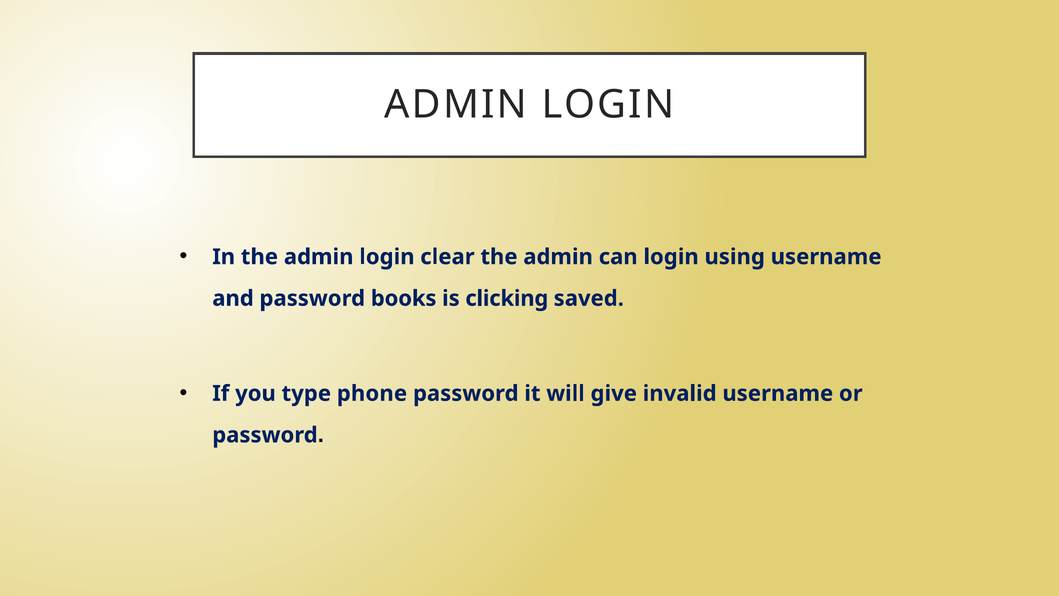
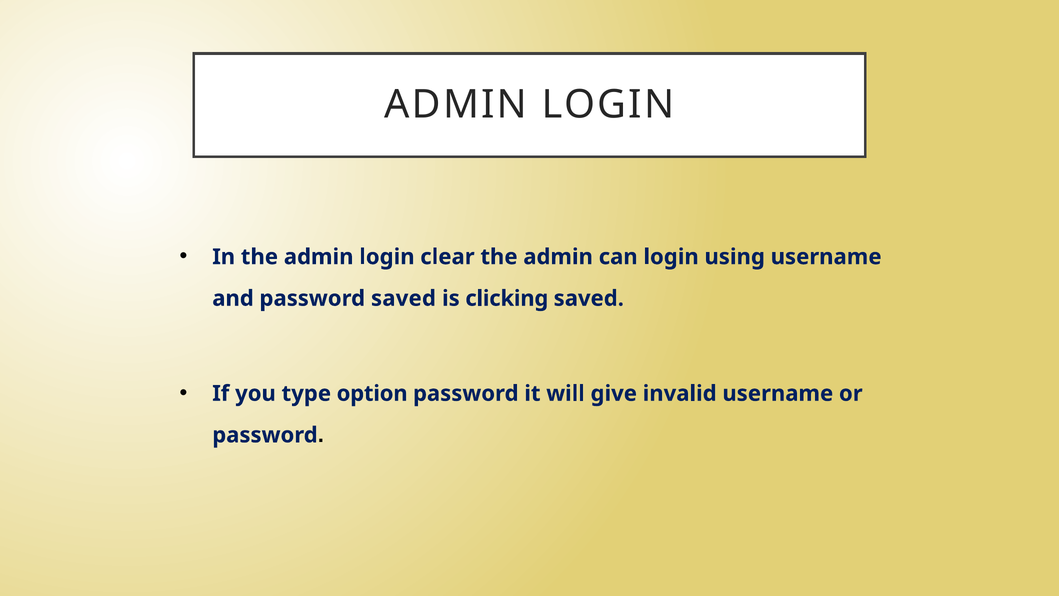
password books: books -> saved
phone: phone -> option
